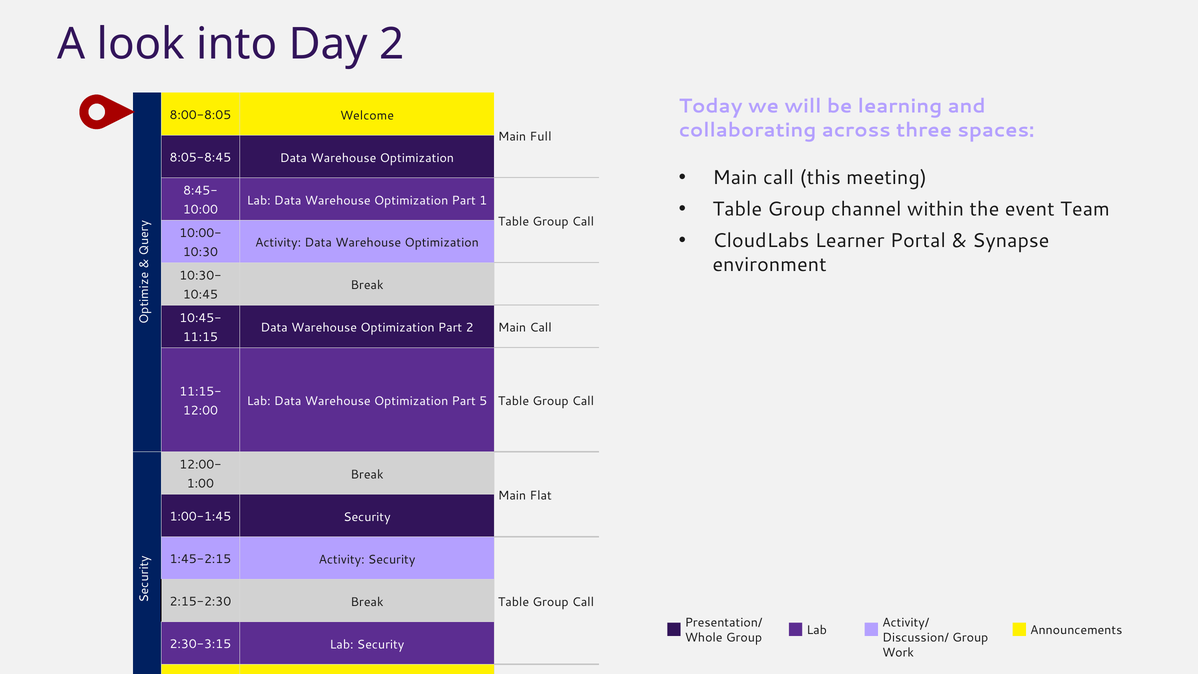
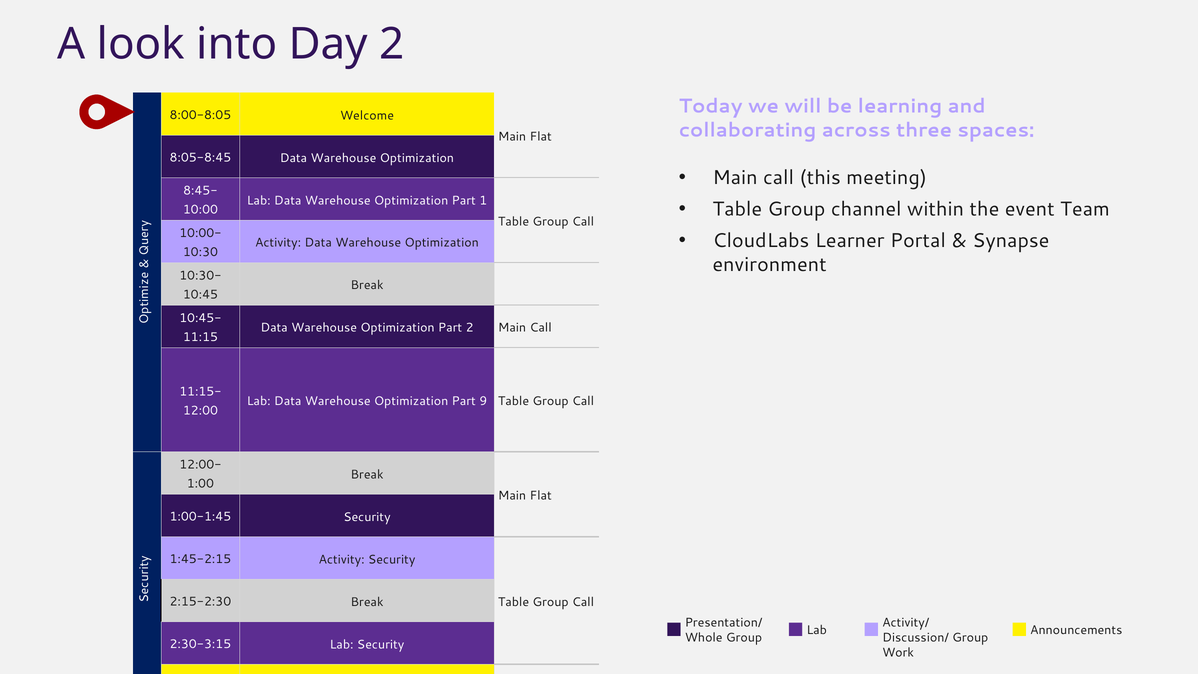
Full at (541, 137): Full -> Flat
5: 5 -> 9
